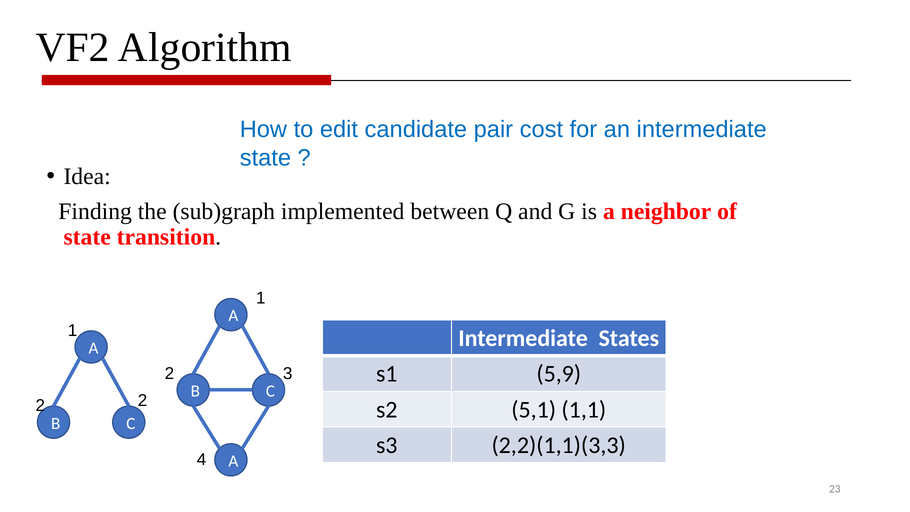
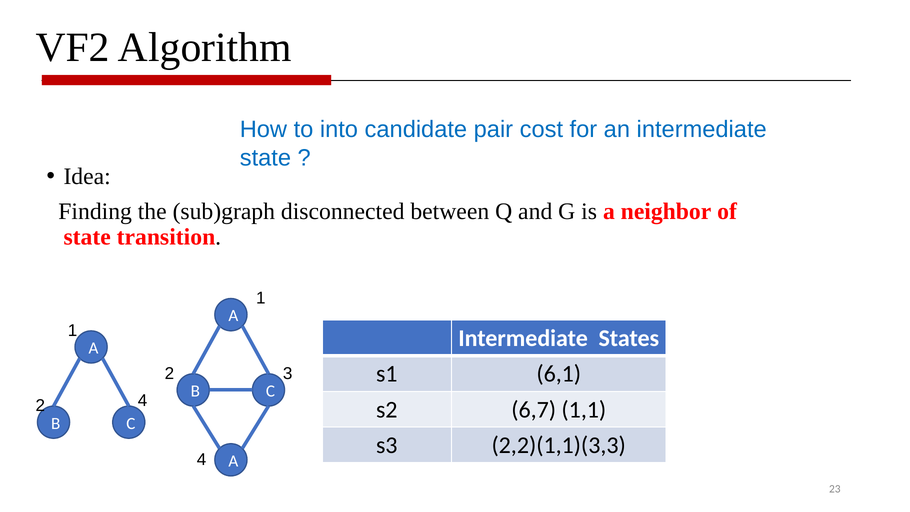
edit: edit -> into
implemented: implemented -> disconnected
5,9: 5,9 -> 6,1
2 at (142, 400): 2 -> 4
5,1: 5,1 -> 6,7
